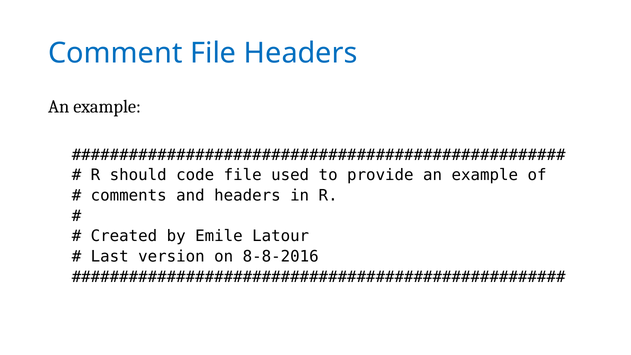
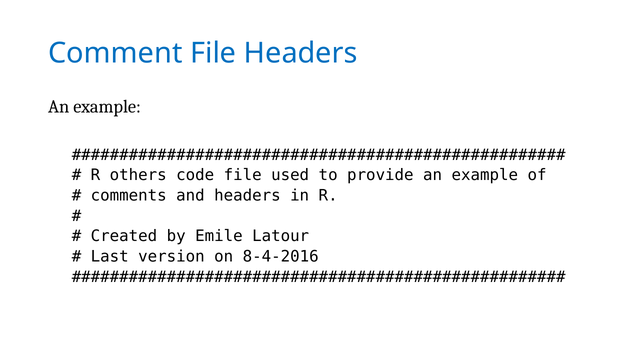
should: should -> others
8-8-2016: 8-8-2016 -> 8-4-2016
